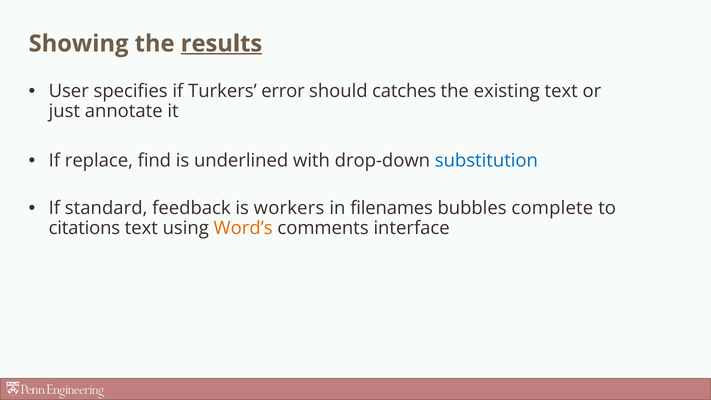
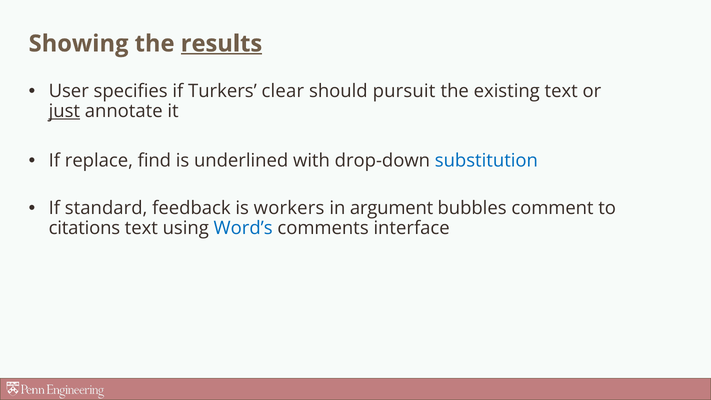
error: error -> clear
catches: catches -> pursuit
just underline: none -> present
filenames: filenames -> argument
complete: complete -> comment
Word’s colour: orange -> blue
